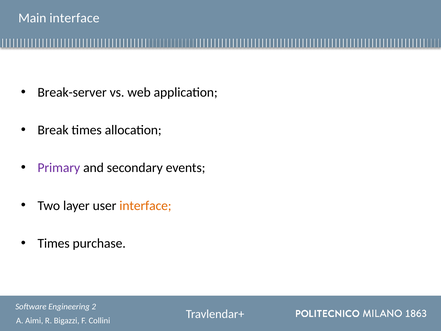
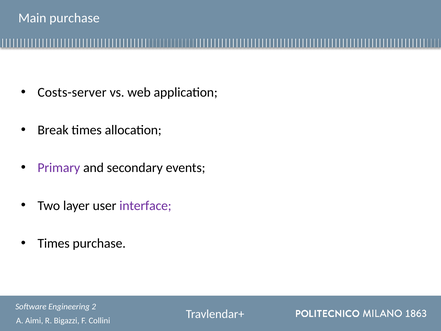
Main interface: interface -> purchase
Break-server: Break-server -> Costs-server
interface at (145, 205) colour: orange -> purple
